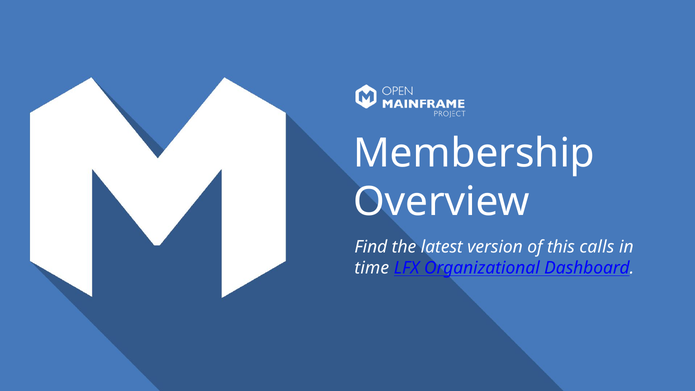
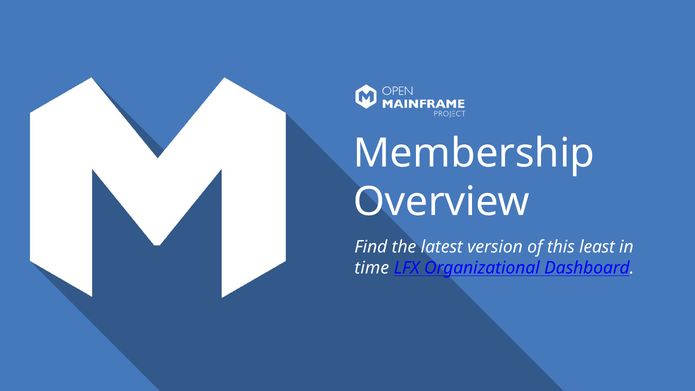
calls: calls -> least
